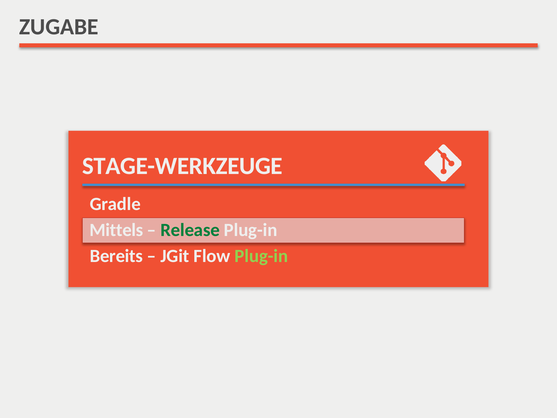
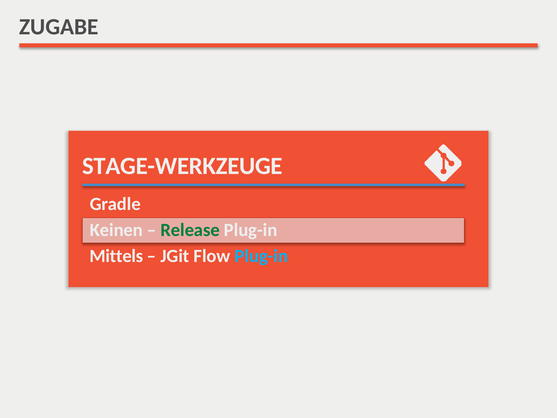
Mittels: Mittels -> Keinen
Bereits: Bereits -> Mittels
Plug-in at (261, 256) colour: light green -> light blue
